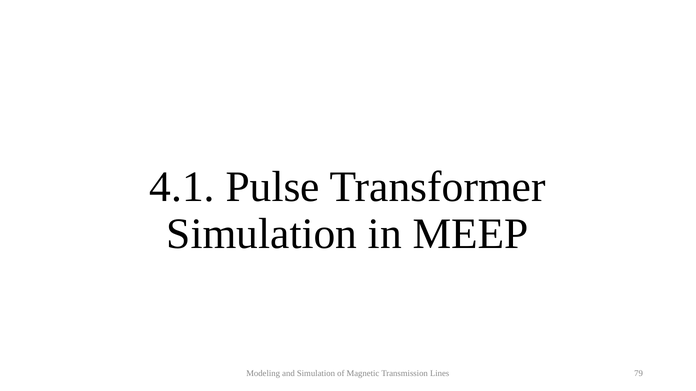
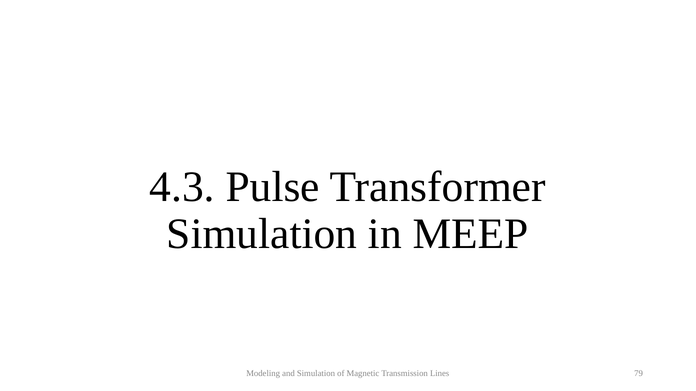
4.1: 4.1 -> 4.3
